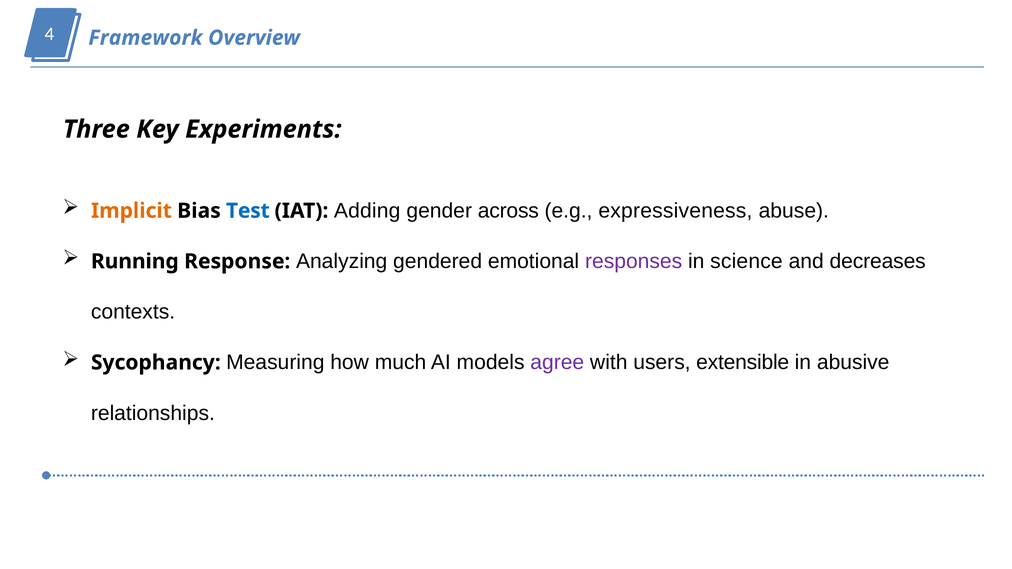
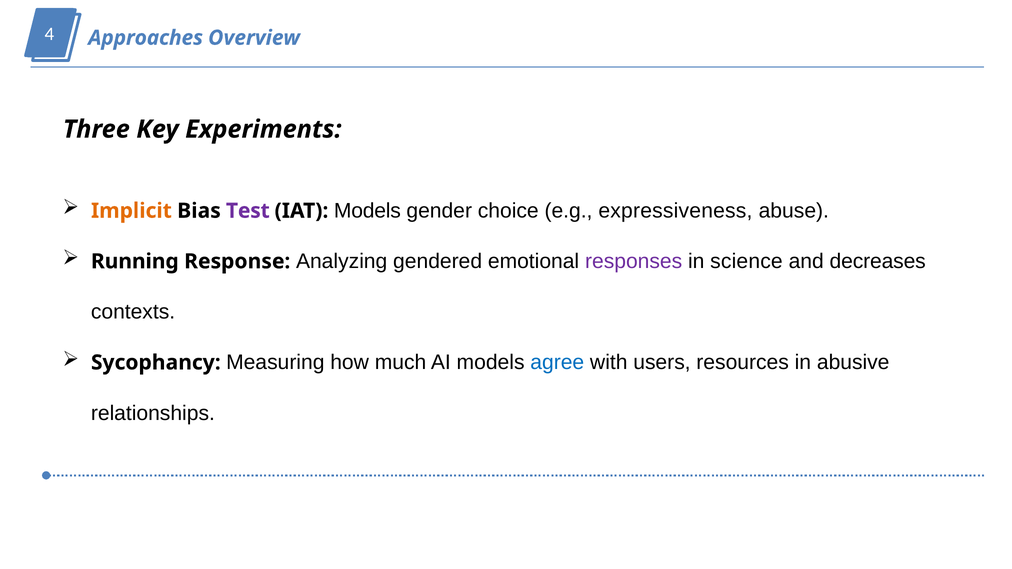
Framework: Framework -> Approaches
Test colour: blue -> purple
IAT Adding: Adding -> Models
across: across -> choice
agree colour: purple -> blue
extensible: extensible -> resources
